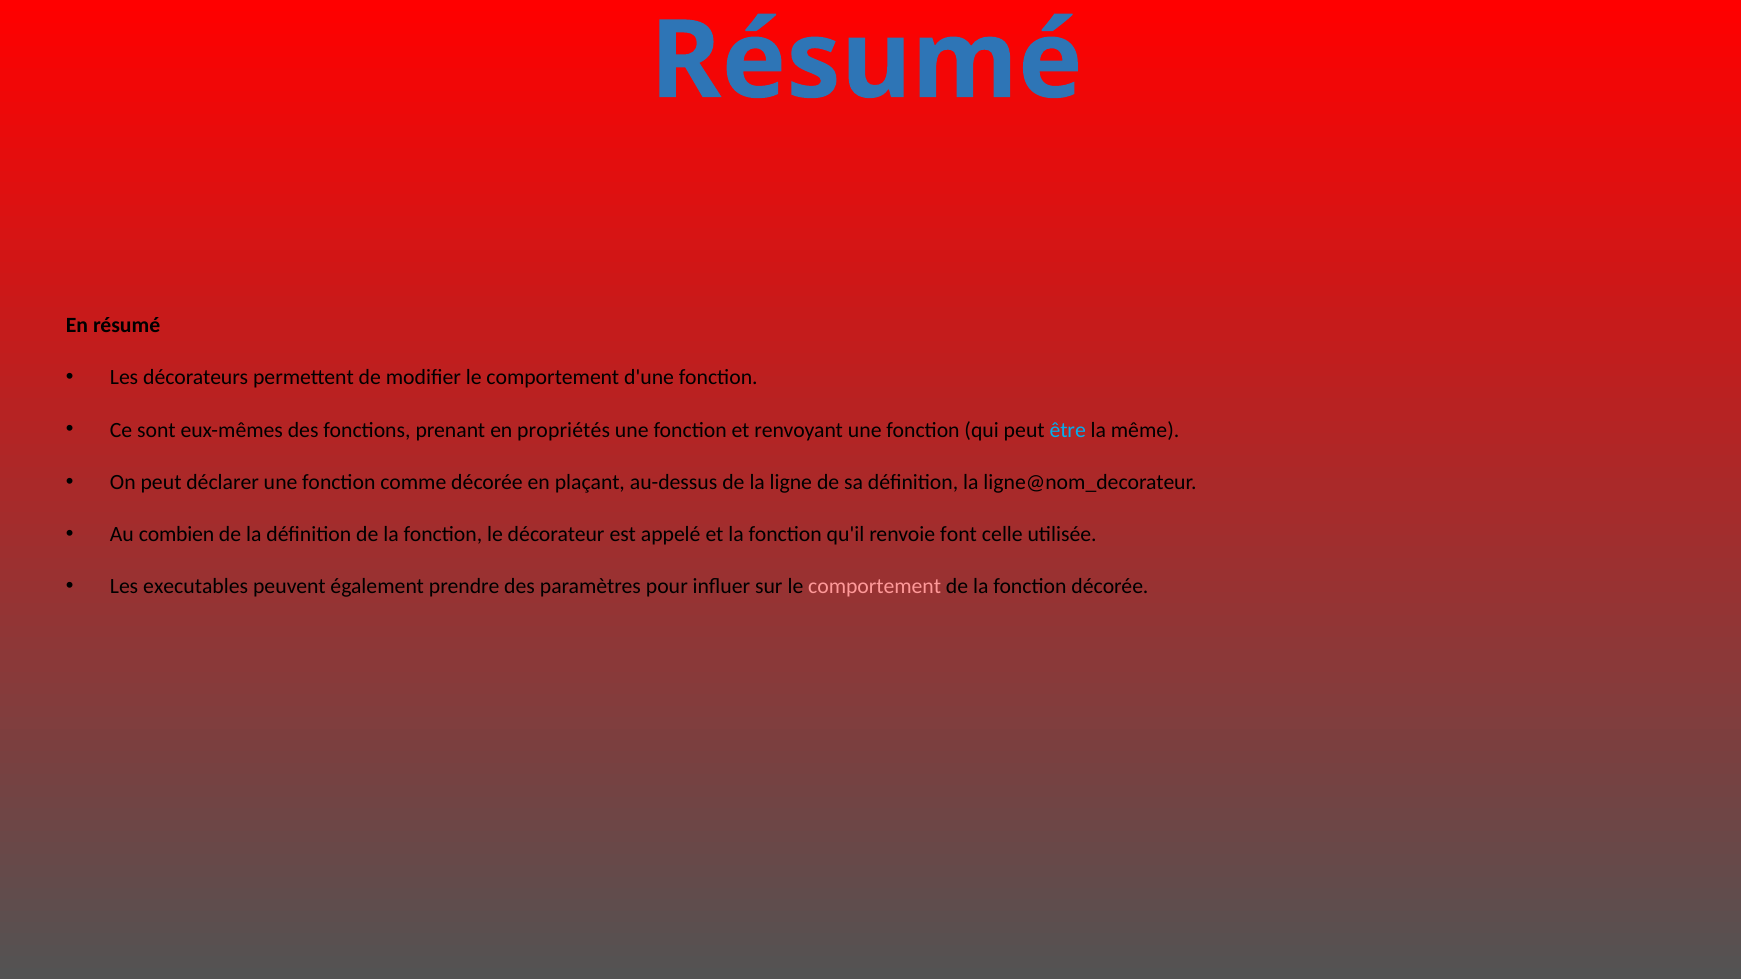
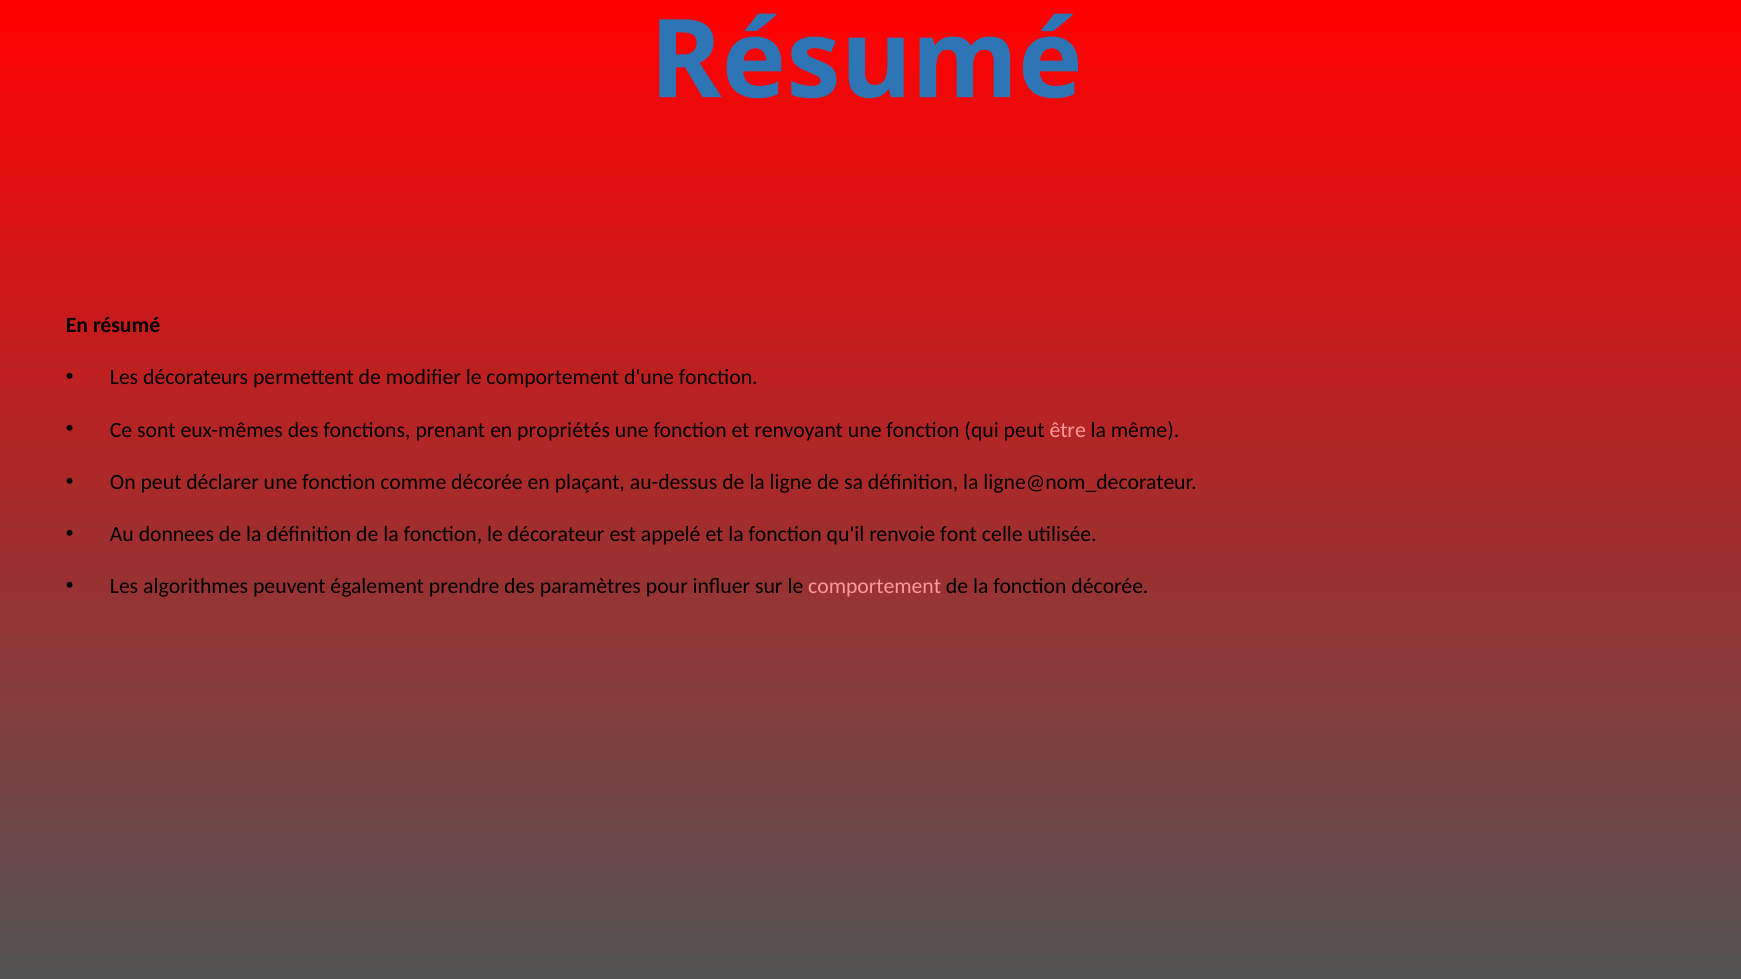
être colour: light blue -> pink
combien: combien -> donnees
executables: executables -> algorithmes
